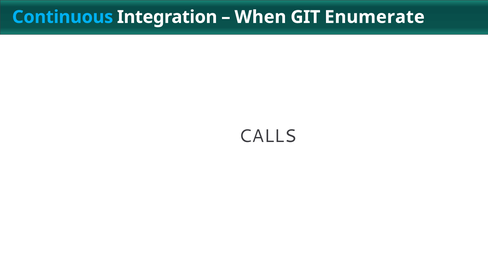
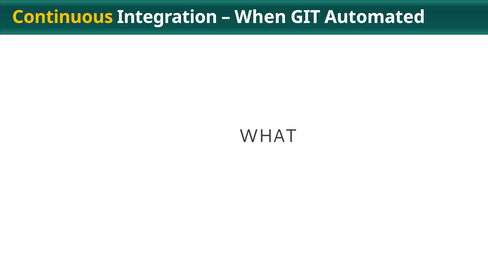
Continuous colour: light blue -> yellow
Enumerate: Enumerate -> Automated
CALLS: CALLS -> WHAT
